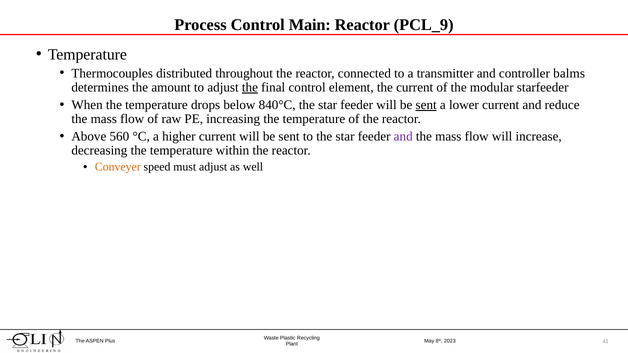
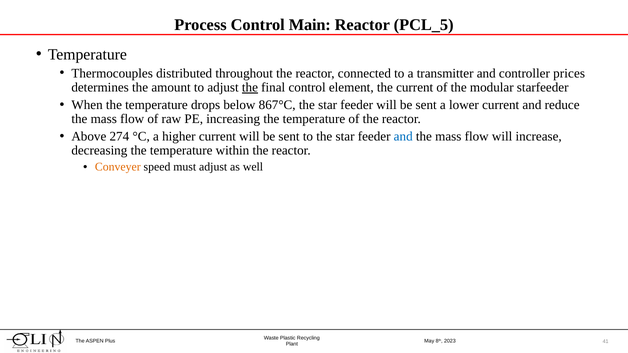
PCL_9: PCL_9 -> PCL_5
balms: balms -> prices
840°C: 840°C -> 867°C
sent at (426, 105) underline: present -> none
560: 560 -> 274
and at (403, 136) colour: purple -> blue
